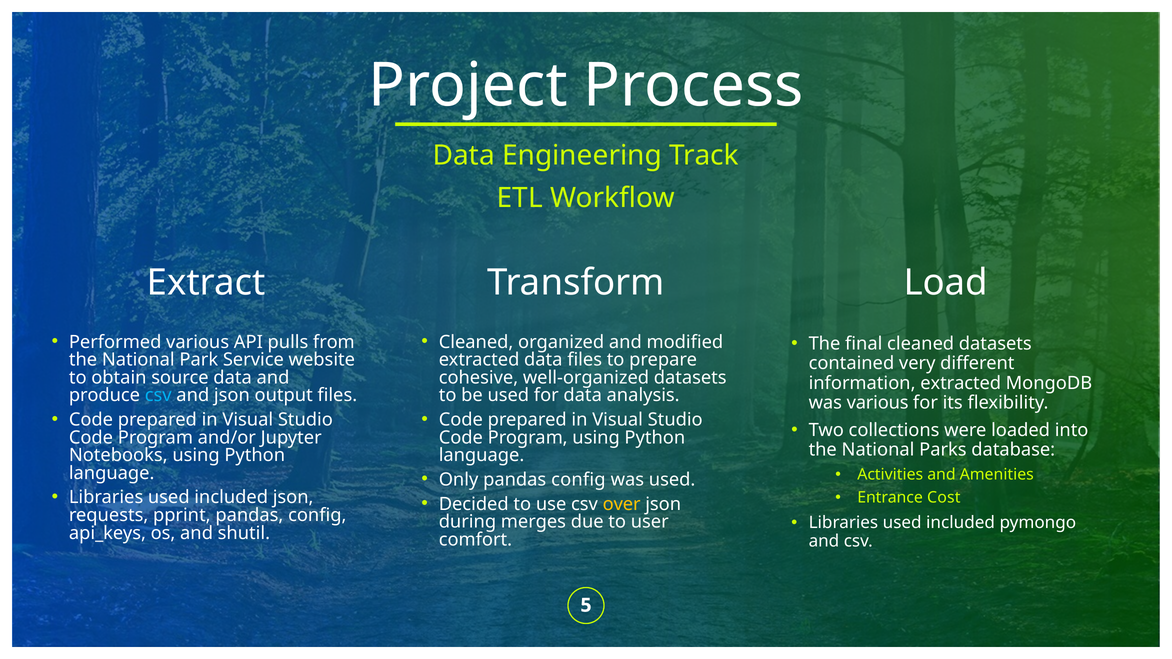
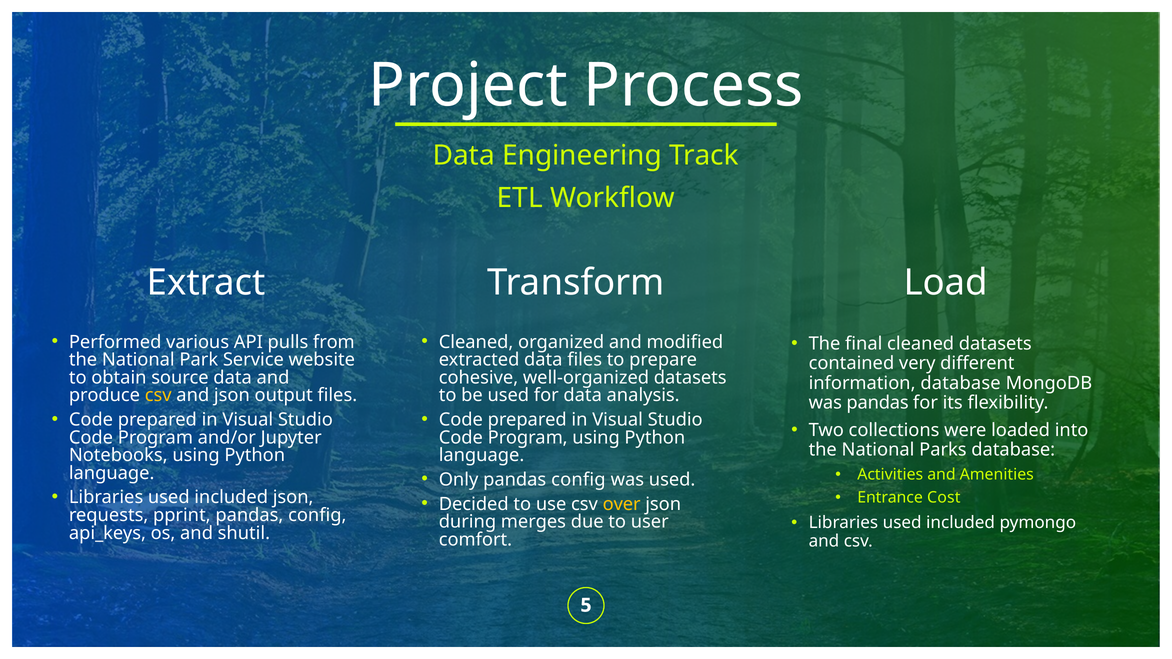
information extracted: extracted -> database
csv at (158, 396) colour: light blue -> yellow
was various: various -> pandas
